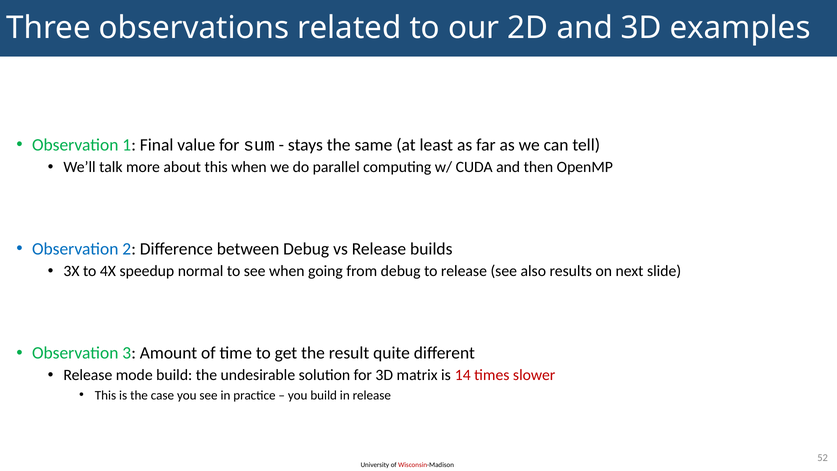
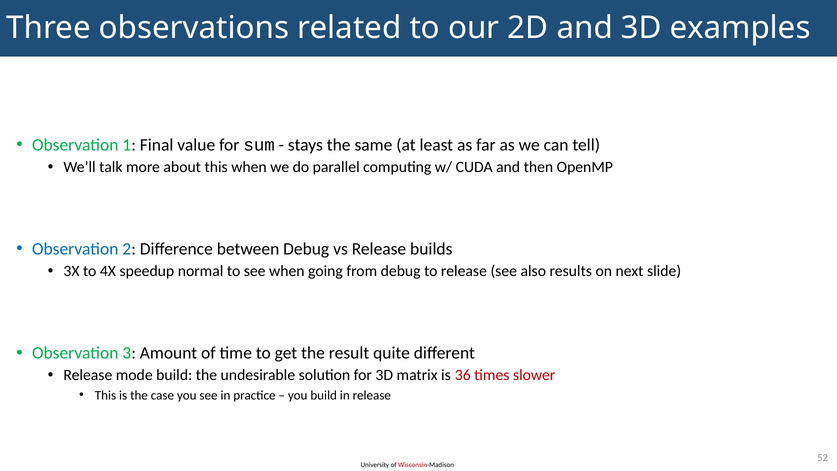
14: 14 -> 36
